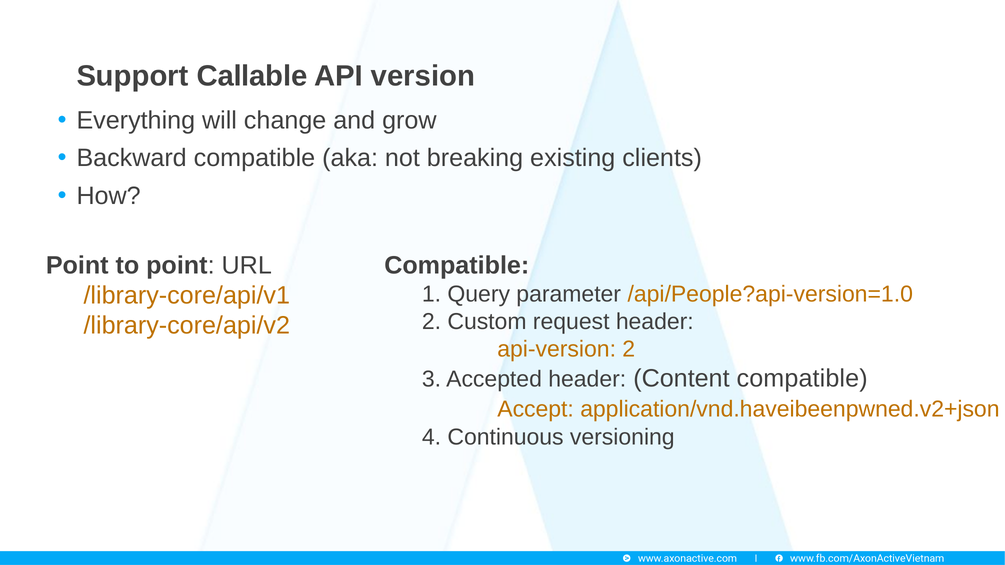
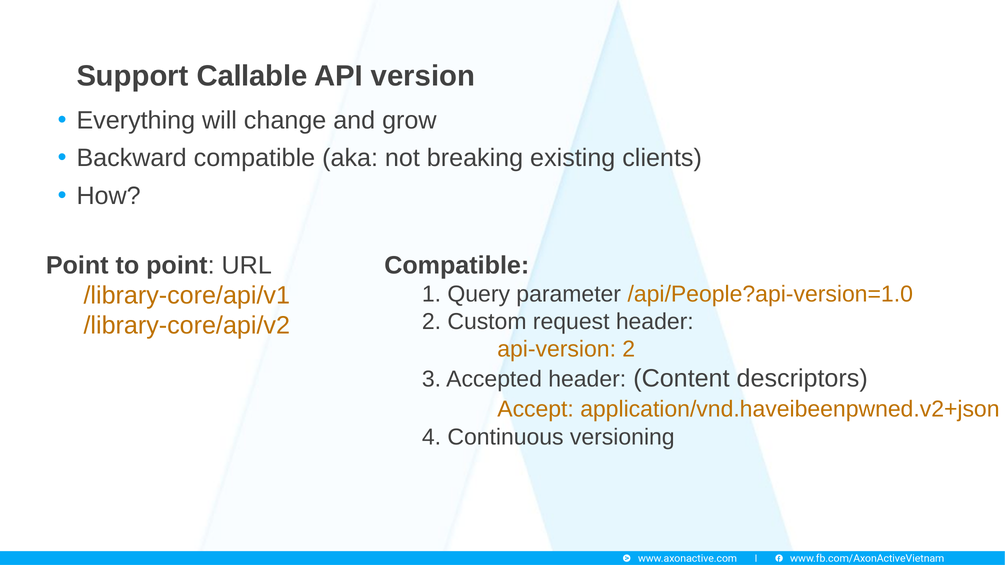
Content compatible: compatible -> descriptors
